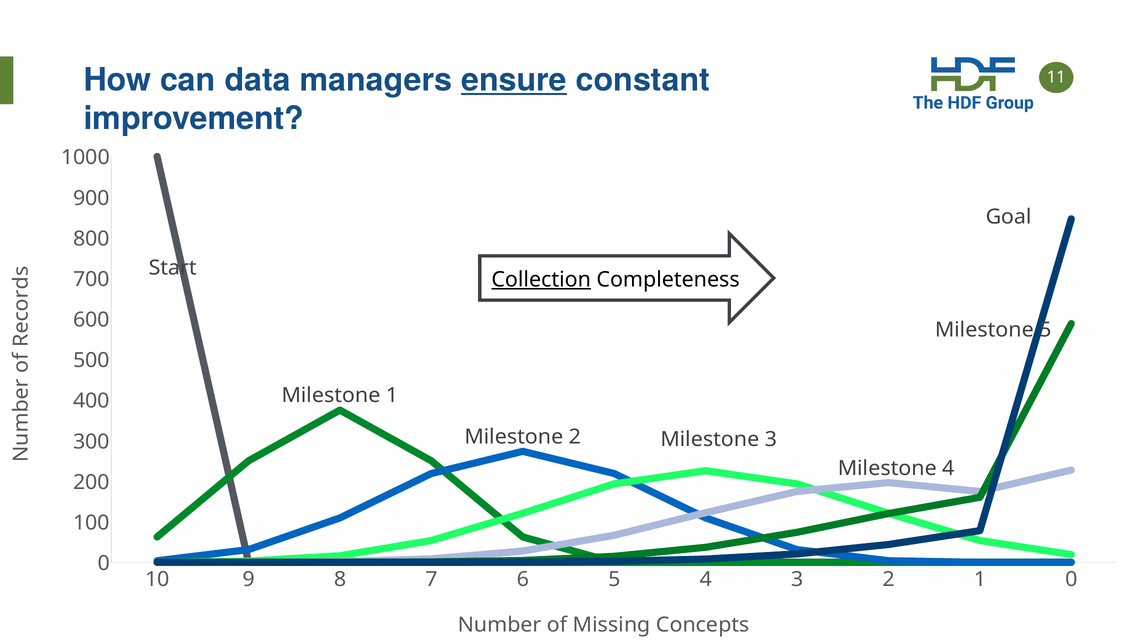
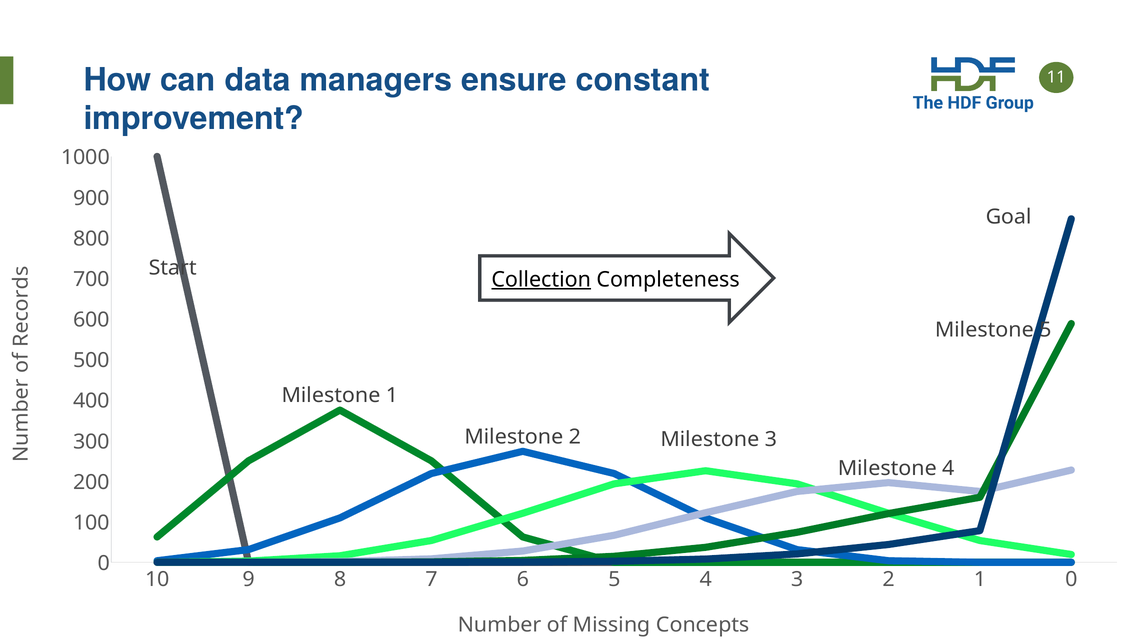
ensure underline: present -> none
